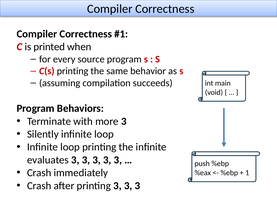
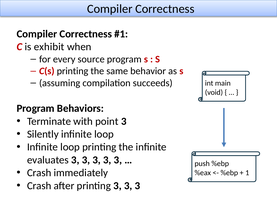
printed: printed -> exhibit
more: more -> point
